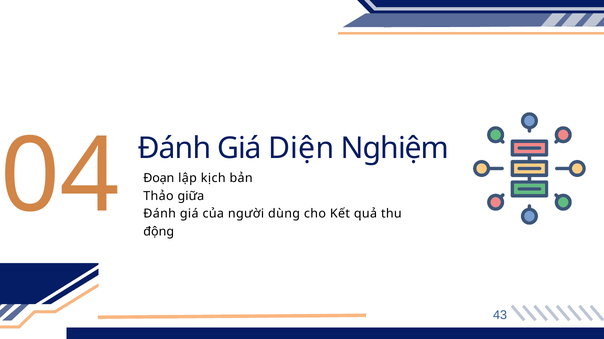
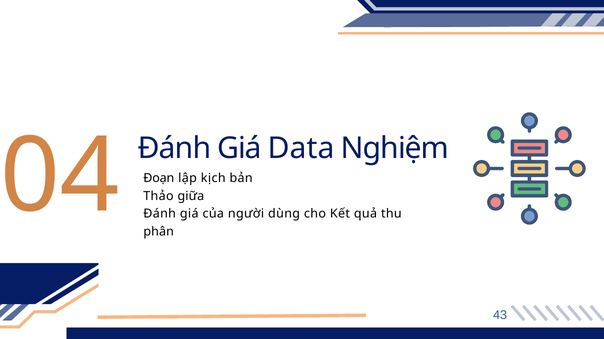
Diện: Diện -> Data
động: động -> phân
